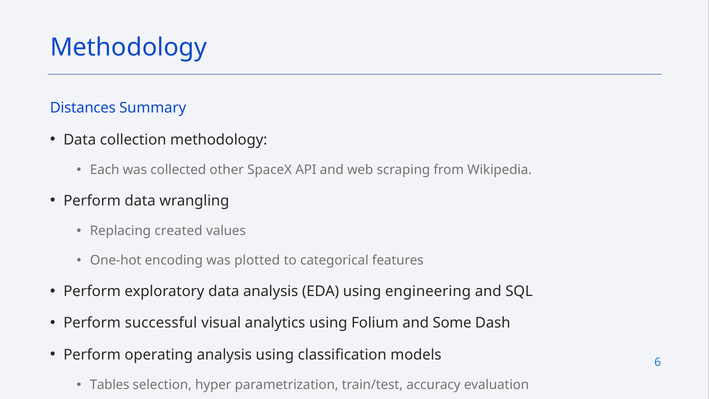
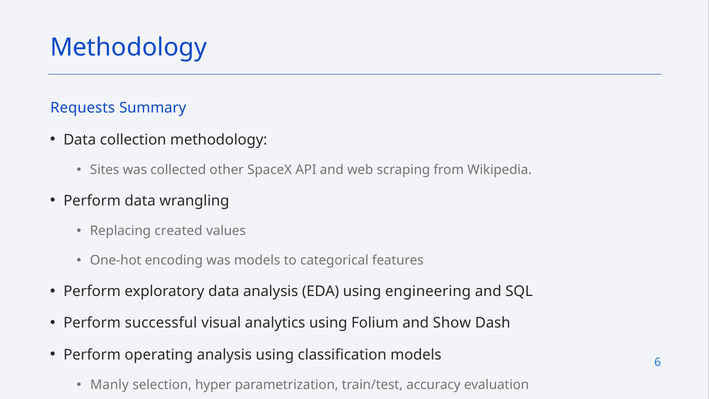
Distances: Distances -> Requests
Each: Each -> Sites
was plotted: plotted -> models
Some: Some -> Show
Tables: Tables -> Manly
